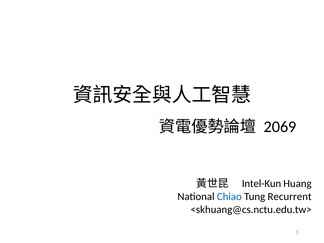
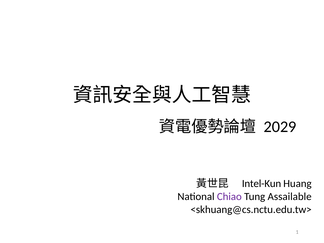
2069: 2069 -> 2029
Chiao colour: blue -> purple
Recurrent: Recurrent -> Assailable
